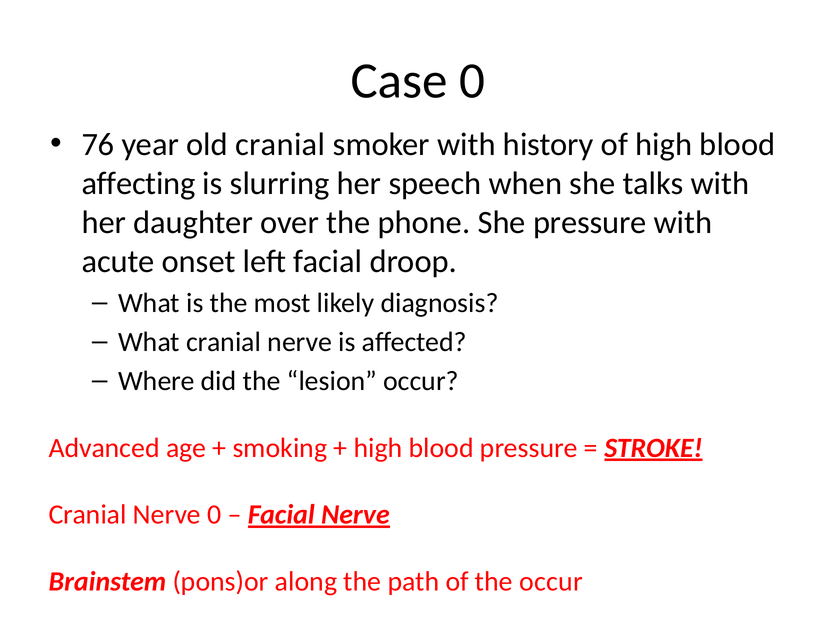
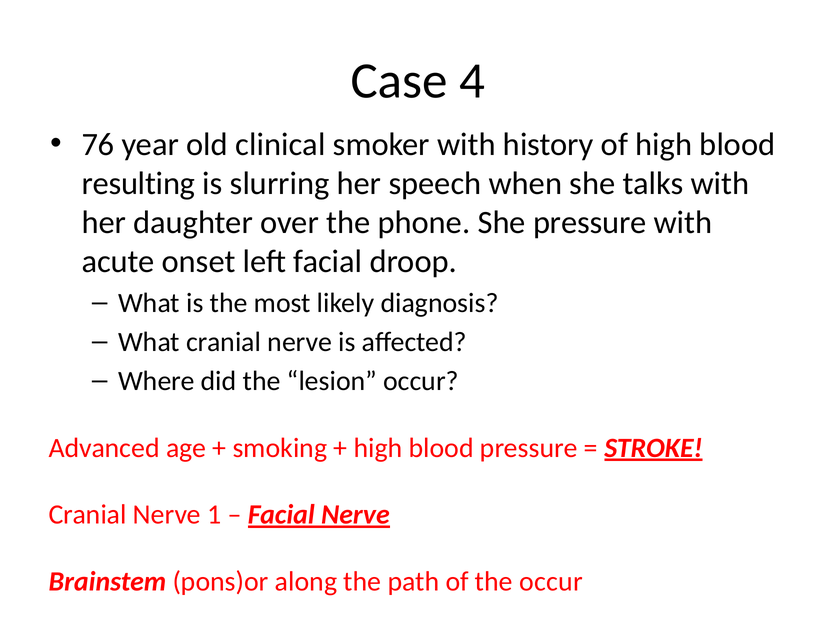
Case 0: 0 -> 4
old cranial: cranial -> clinical
affecting: affecting -> resulting
Nerve 0: 0 -> 1
